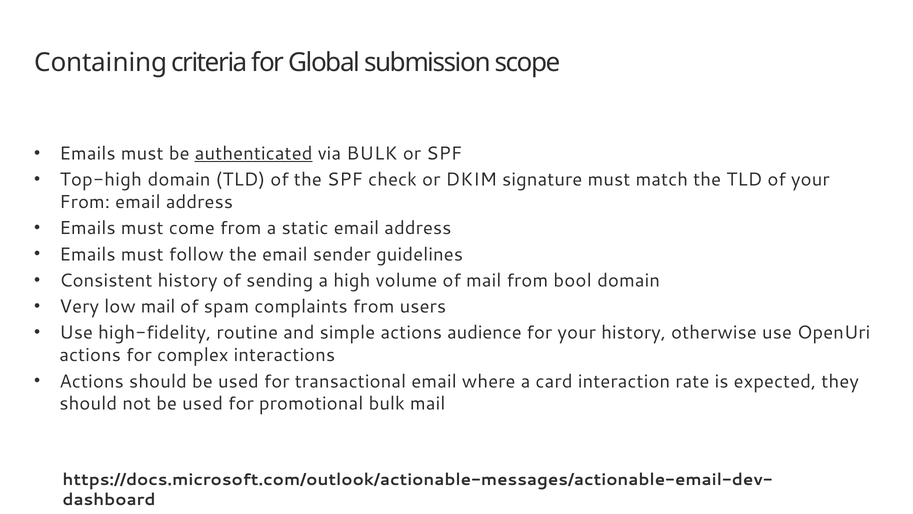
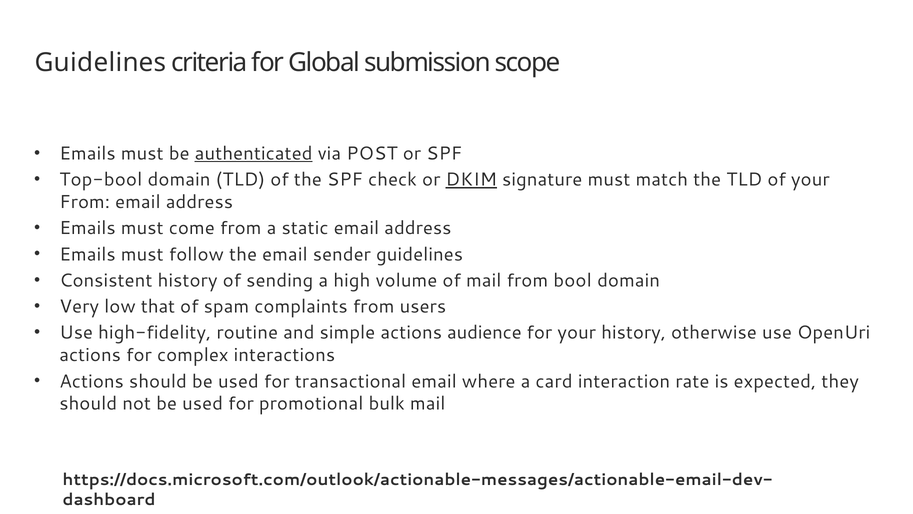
Containing at (101, 62): Containing -> Guidelines
via BULK: BULK -> POST
Top-high: Top-high -> Top-bool
DKIM underline: none -> present
low mail: mail -> that
